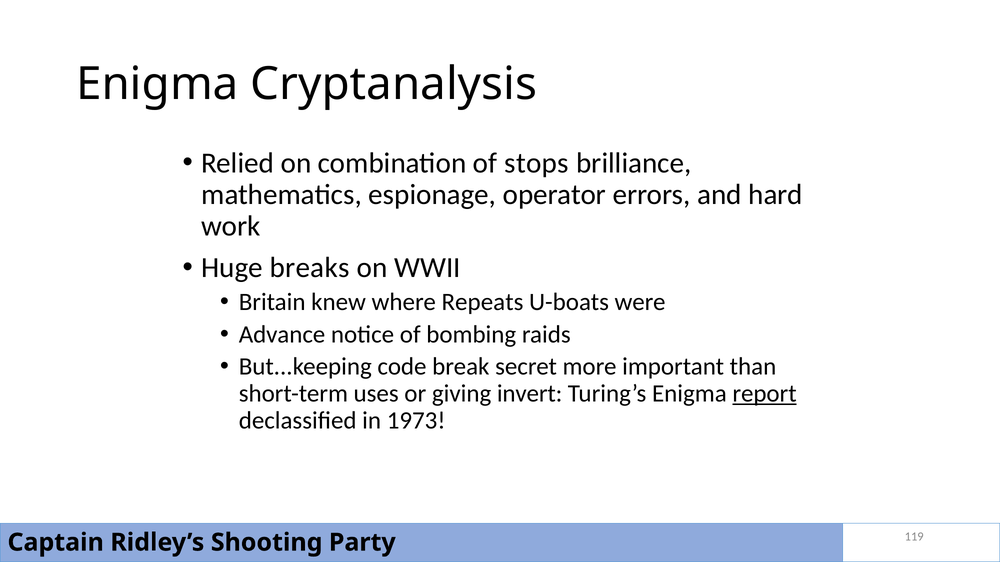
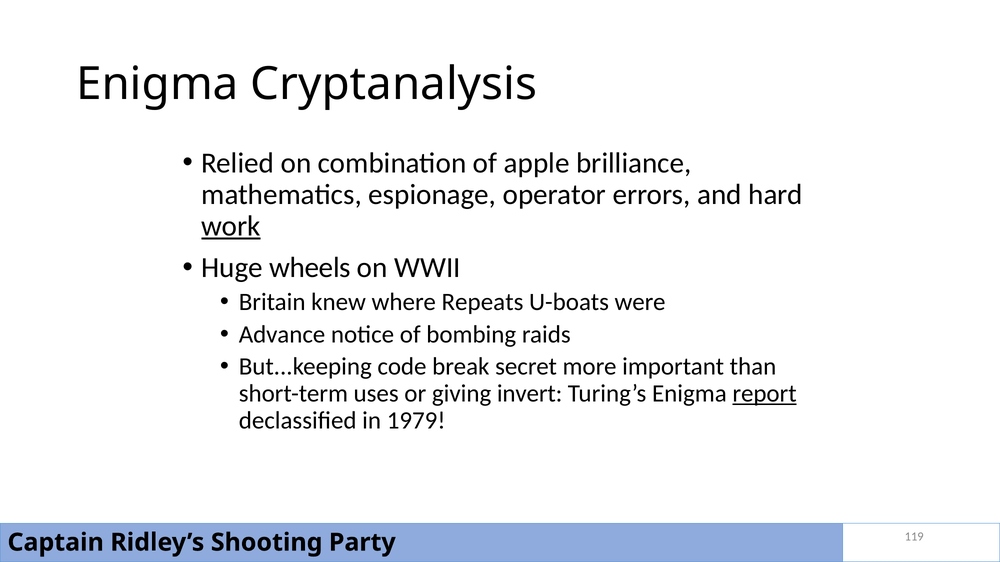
stops: stops -> apple
work underline: none -> present
breaks: breaks -> wheels
1973: 1973 -> 1979
